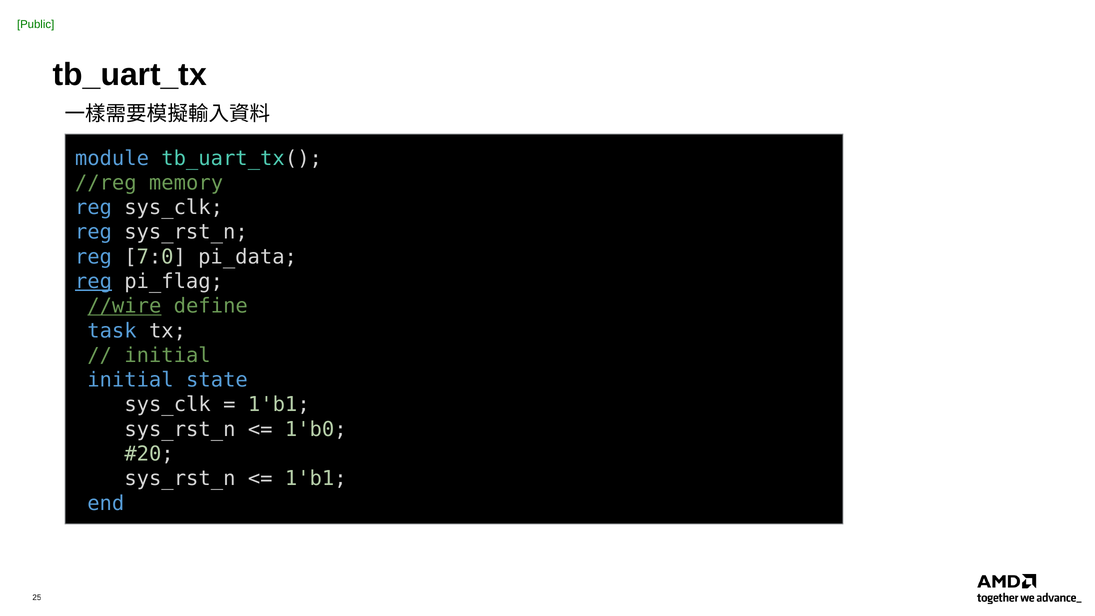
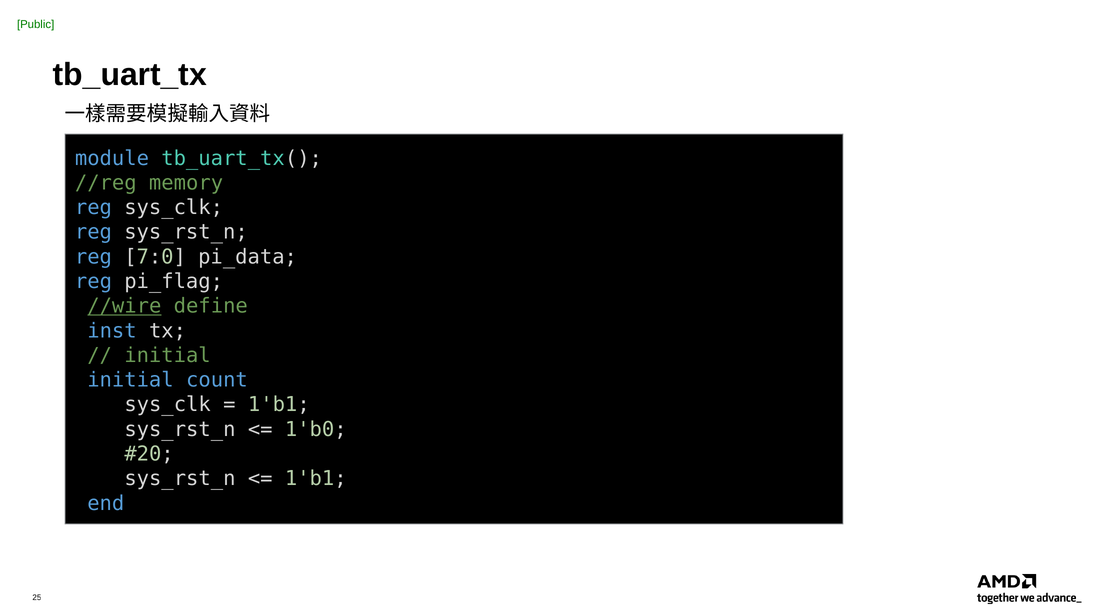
reg at (93, 281) underline: present -> none
task: task -> inst
state: state -> count
